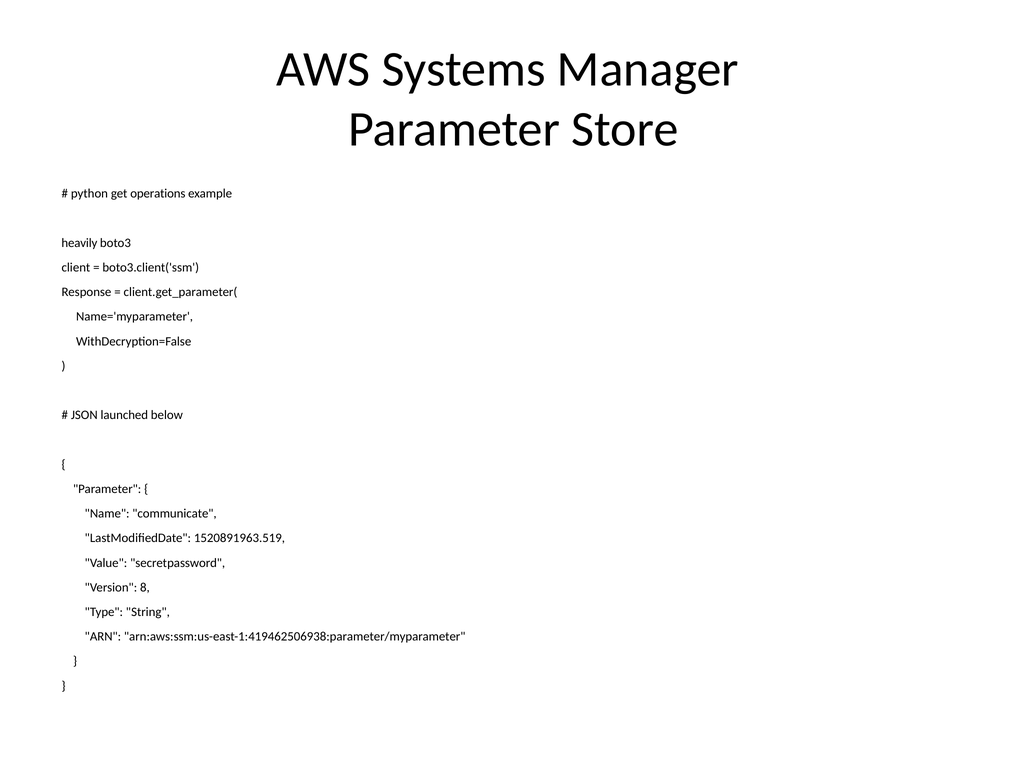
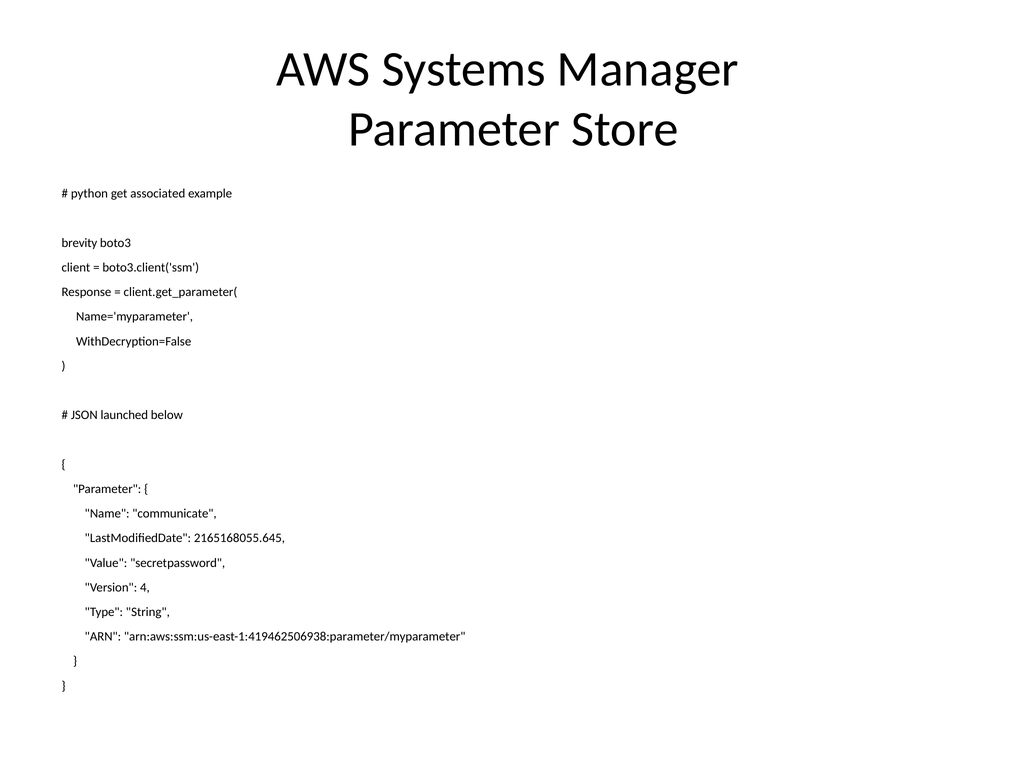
operations: operations -> associated
heavily: heavily -> brevity
1520891963.519: 1520891963.519 -> 2165168055.645
8: 8 -> 4
